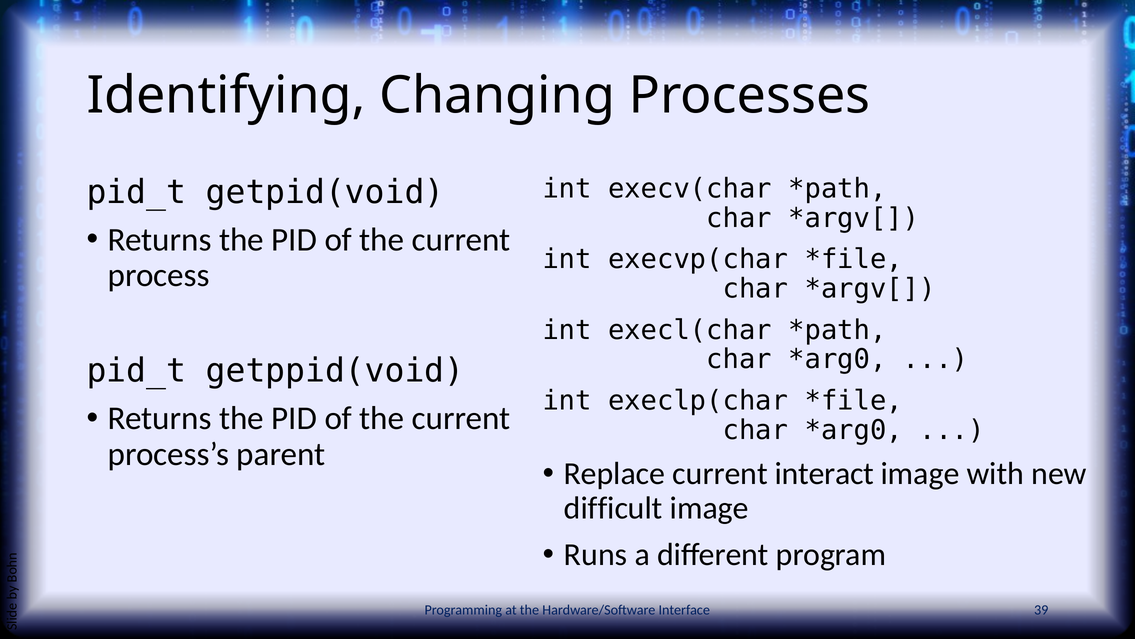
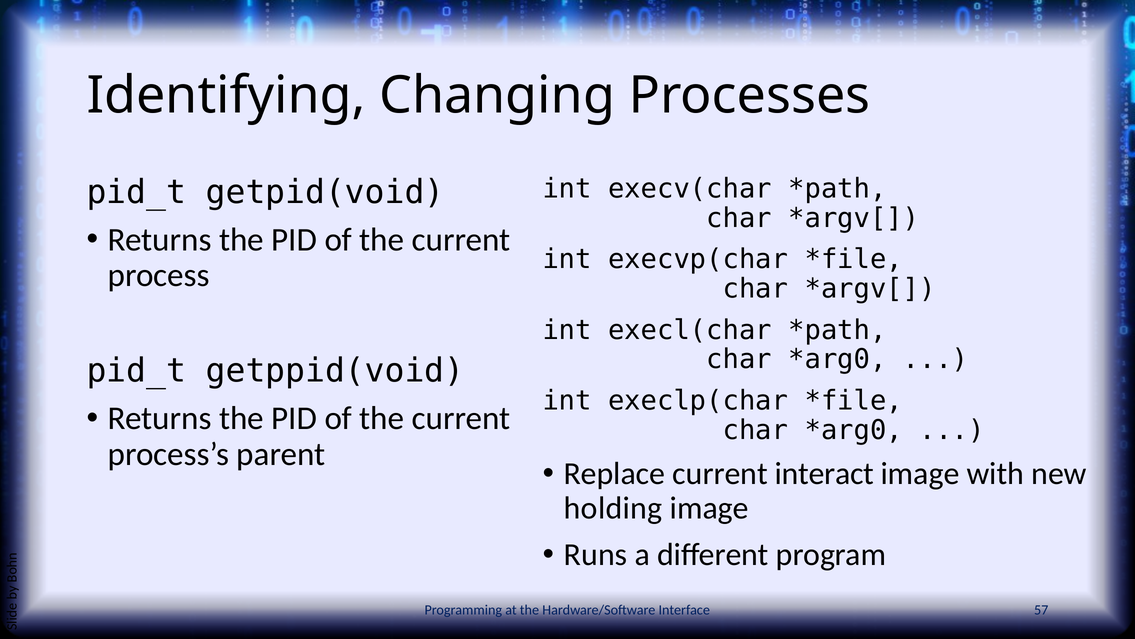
difficult: difficult -> holding
39: 39 -> 57
